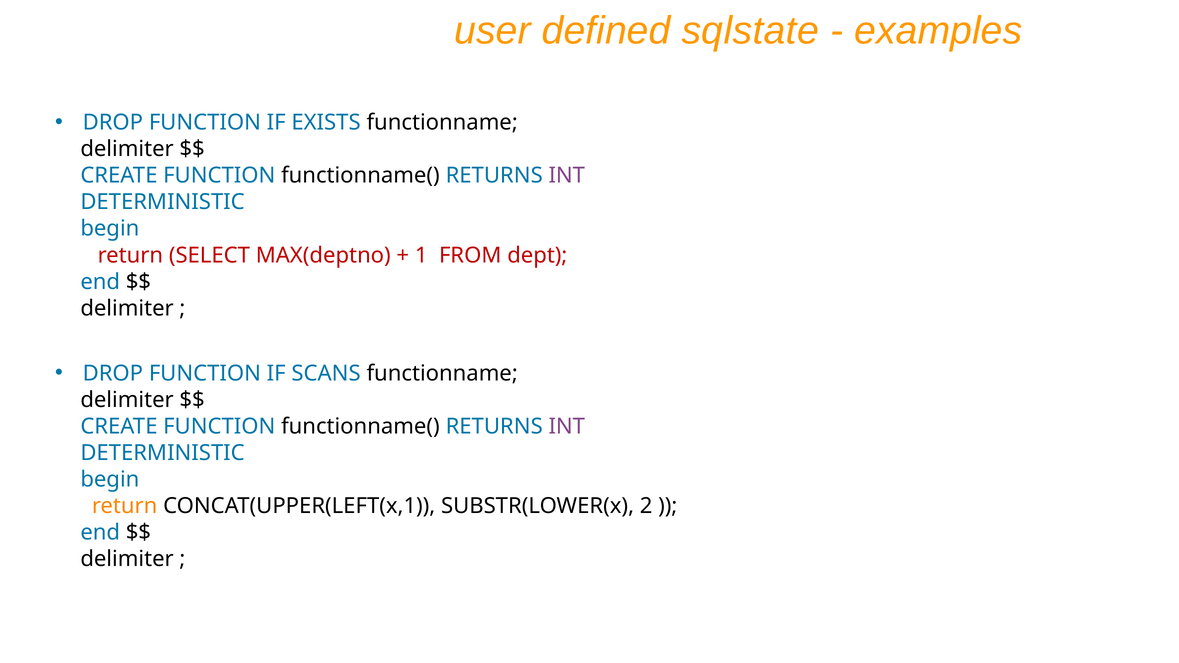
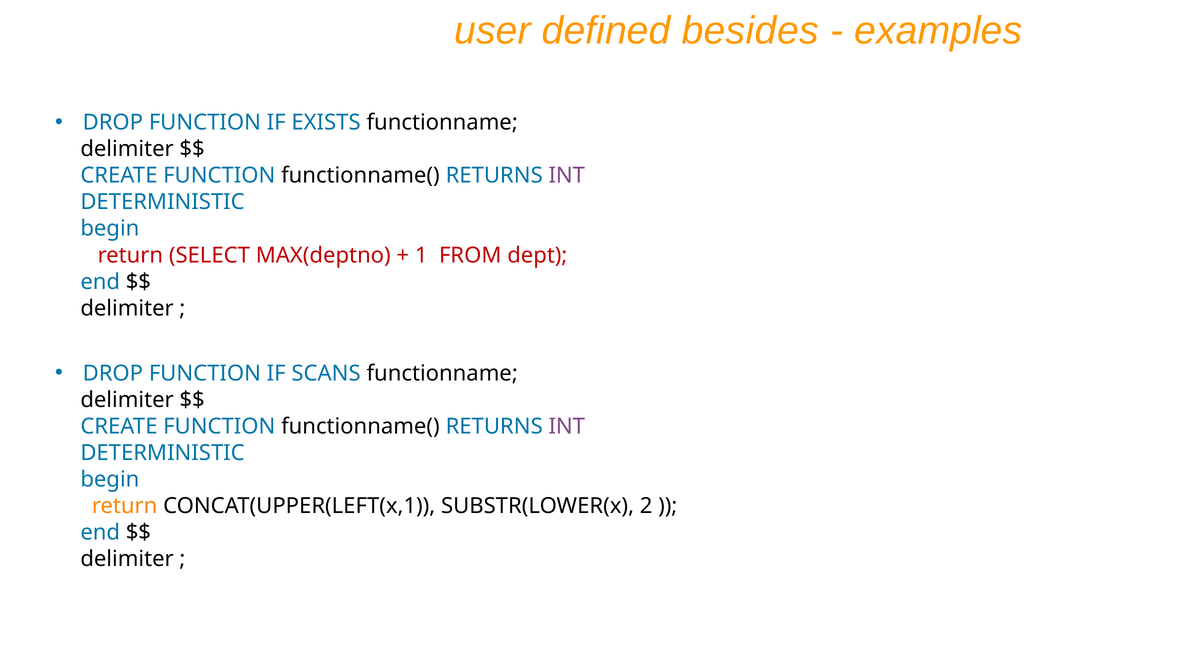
sqlstate: sqlstate -> besides
